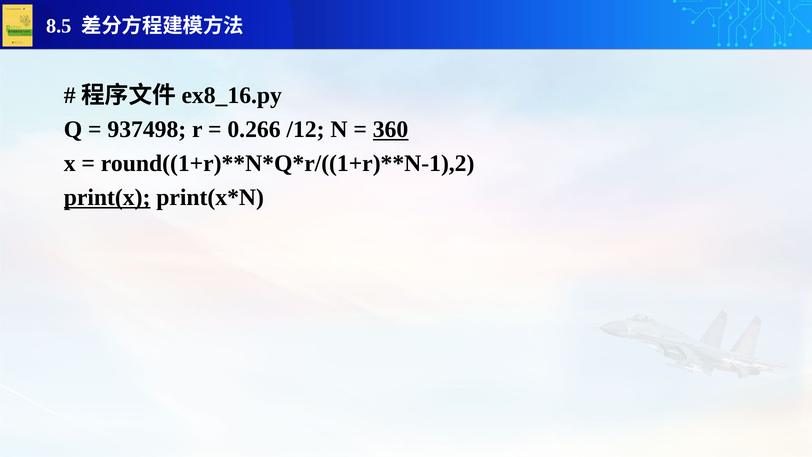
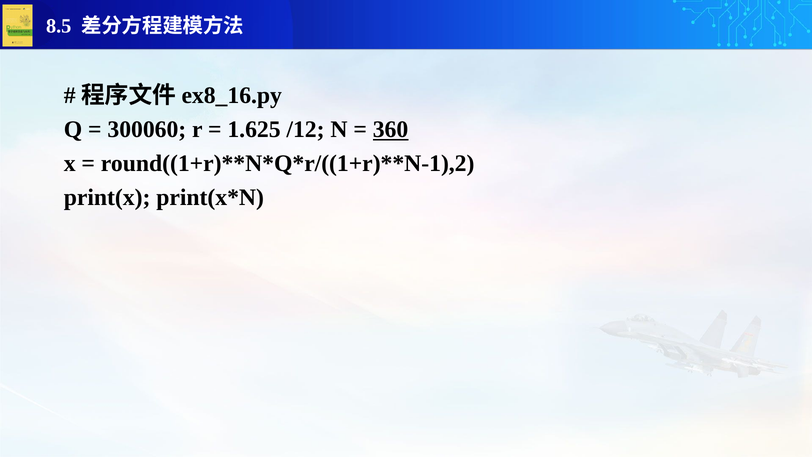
937498: 937498 -> 300060
0.266: 0.266 -> 1.625
print(x underline: present -> none
